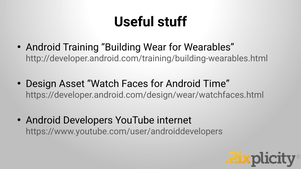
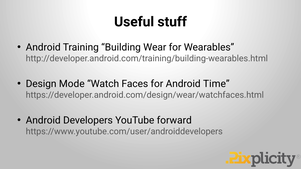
Asset: Asset -> Mode
internet: internet -> forward
